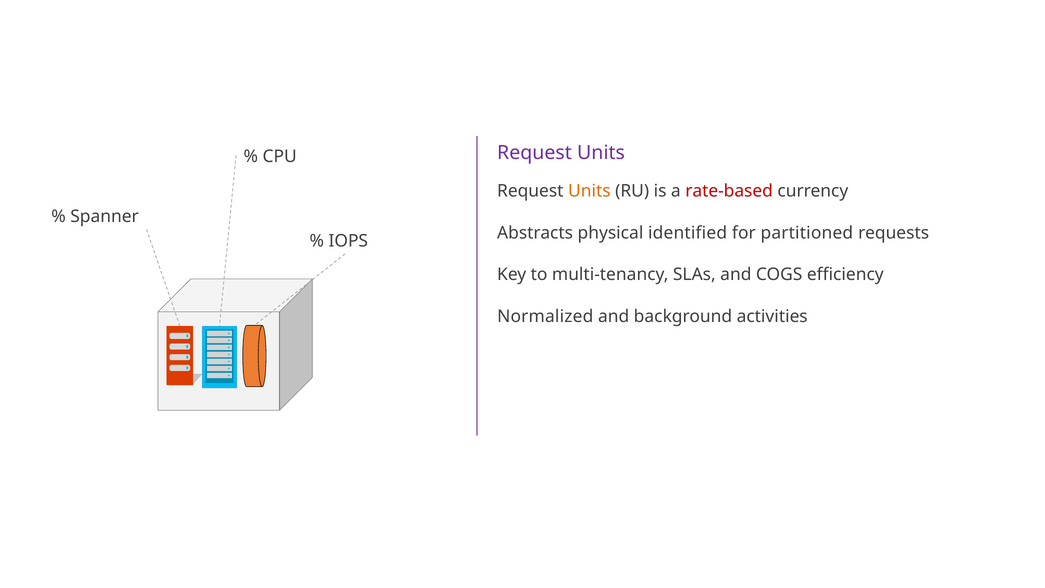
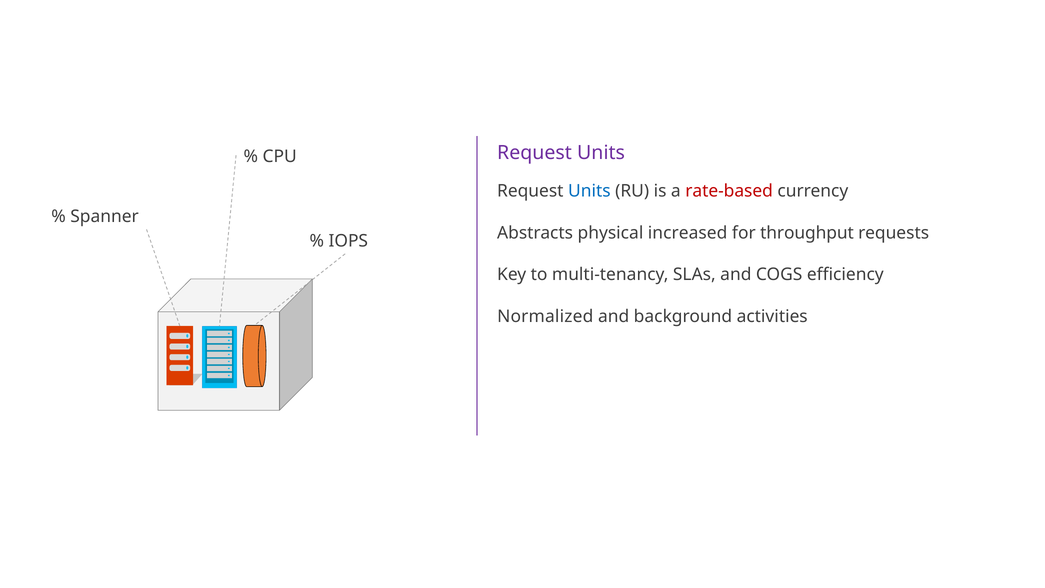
Units at (589, 191) colour: orange -> blue
identified: identified -> increased
partitioned: partitioned -> throughput
